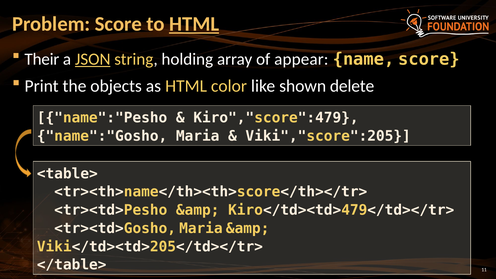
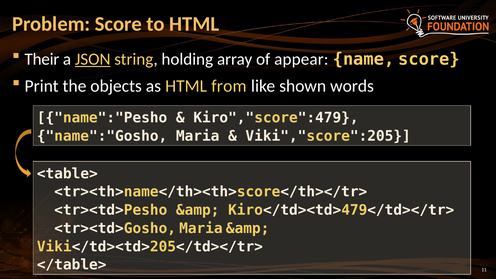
HTML at (194, 24) underline: present -> none
color: color -> from
delete: delete -> words
